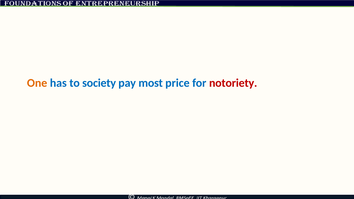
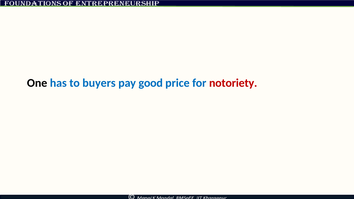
One colour: orange -> black
society: society -> buyers
most: most -> good
